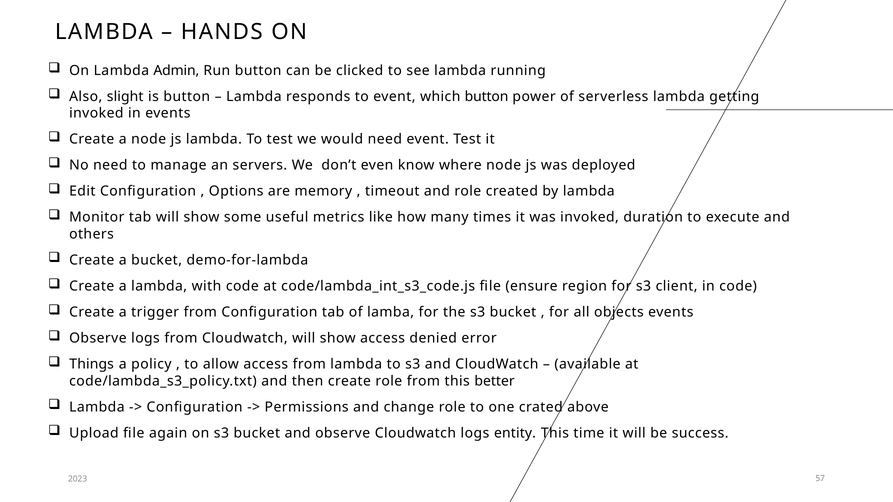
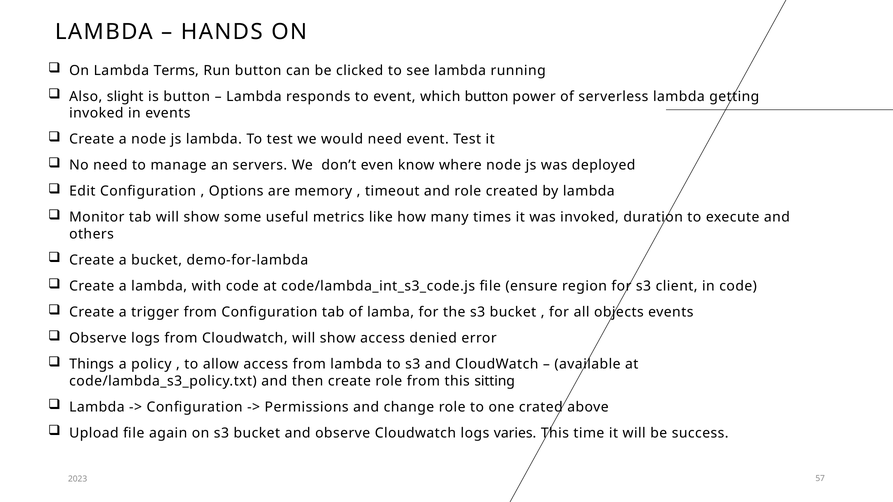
Admin: Admin -> Terms
better: better -> sitting
entity: entity -> varies
